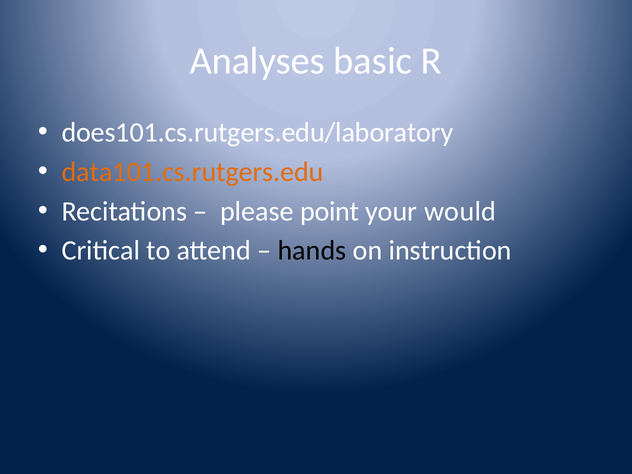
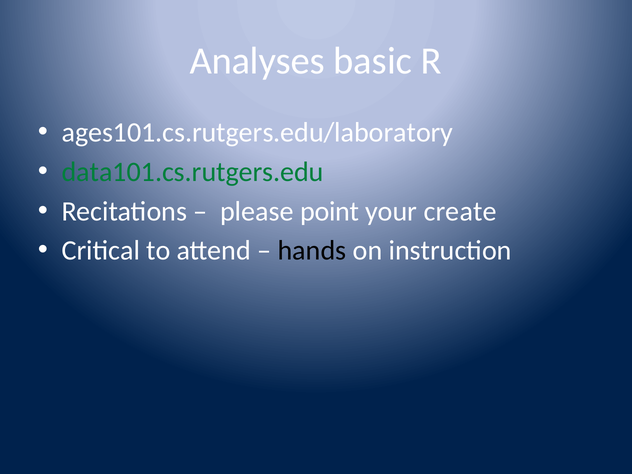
does101.cs.rutgers.edu/laboratory: does101.cs.rutgers.edu/laboratory -> ages101.cs.rutgers.edu/laboratory
data101.cs.rutgers.edu colour: orange -> green
would: would -> create
